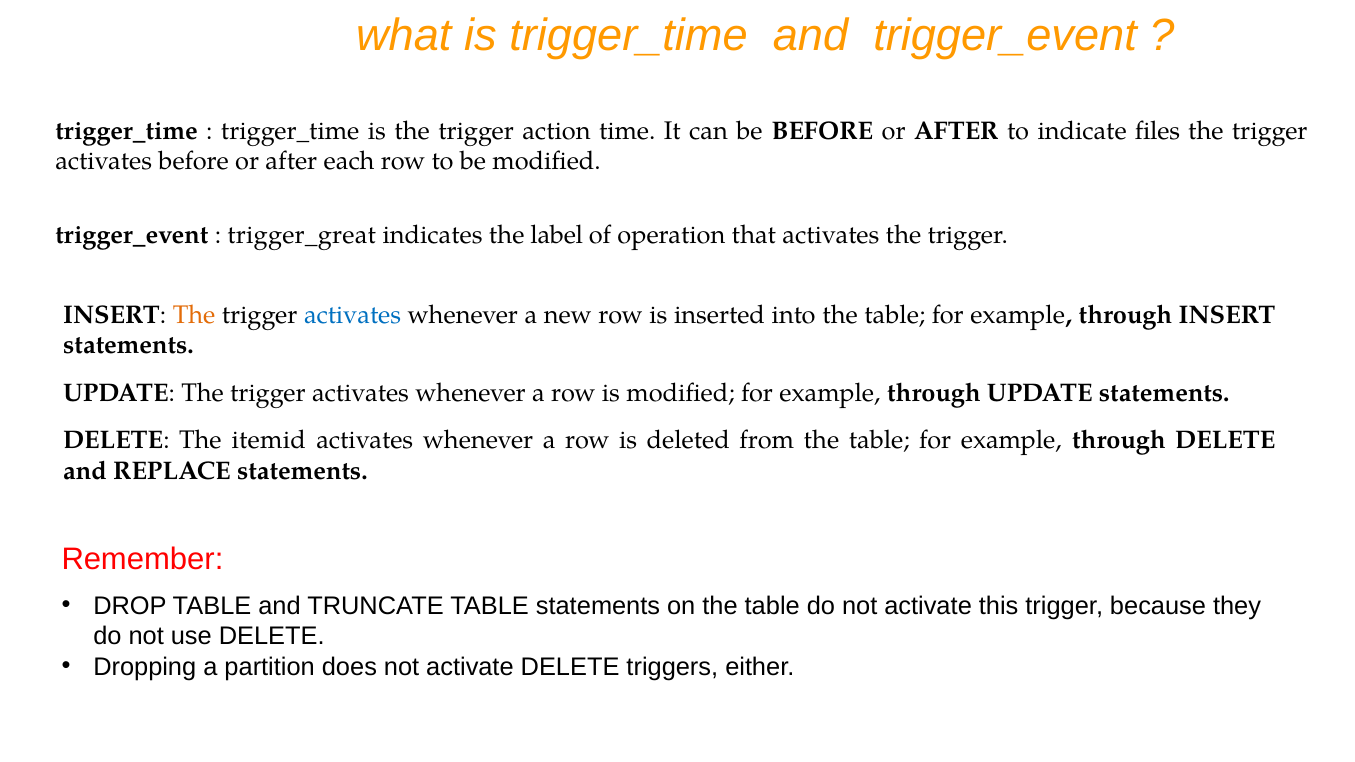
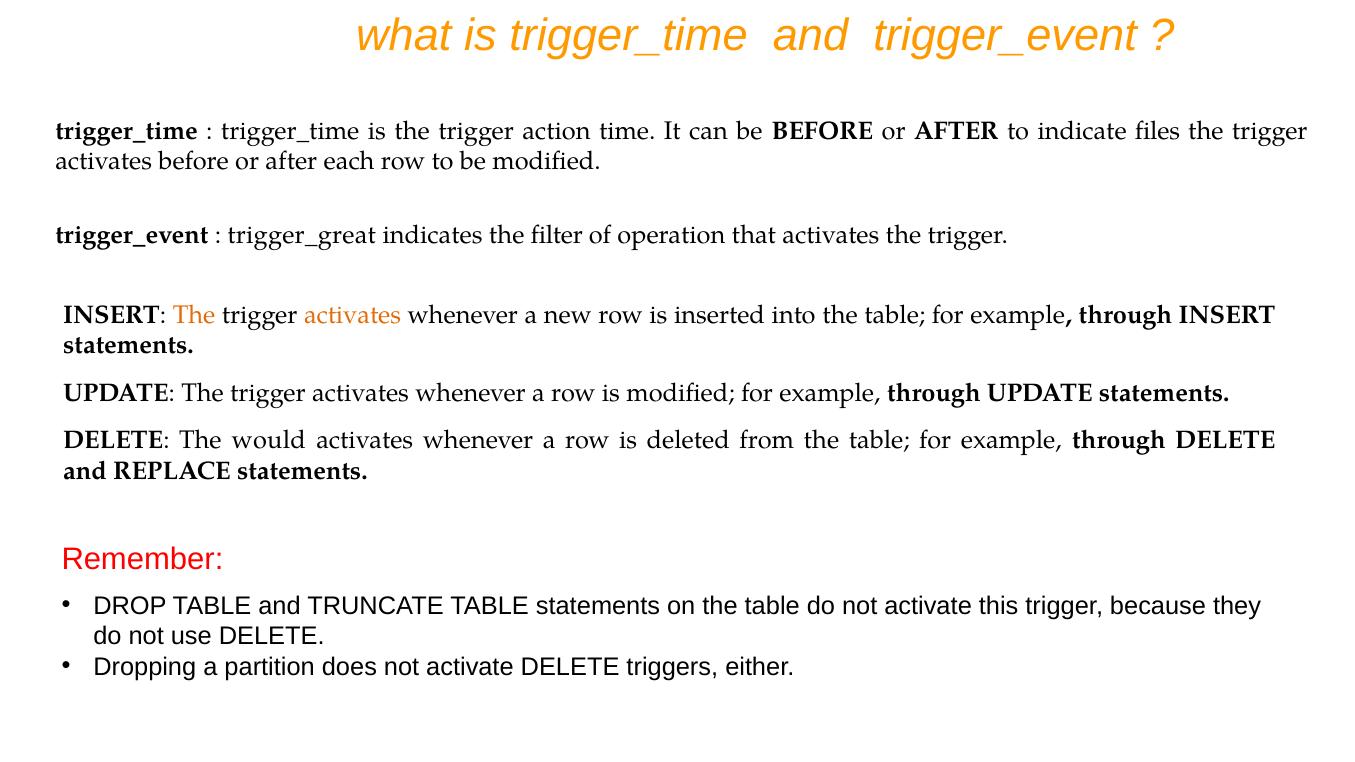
label: label -> filter
activates at (353, 315) colour: blue -> orange
itemid: itemid -> would
